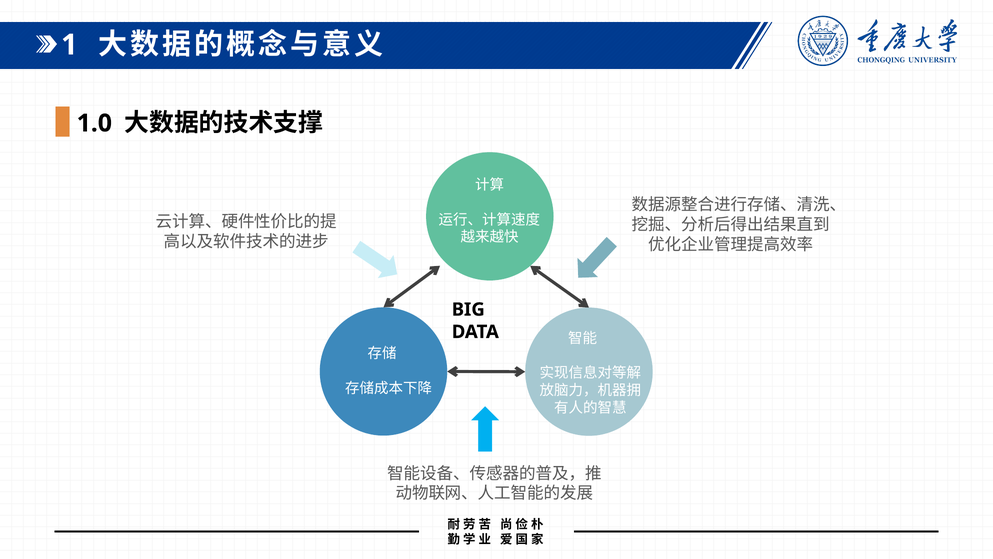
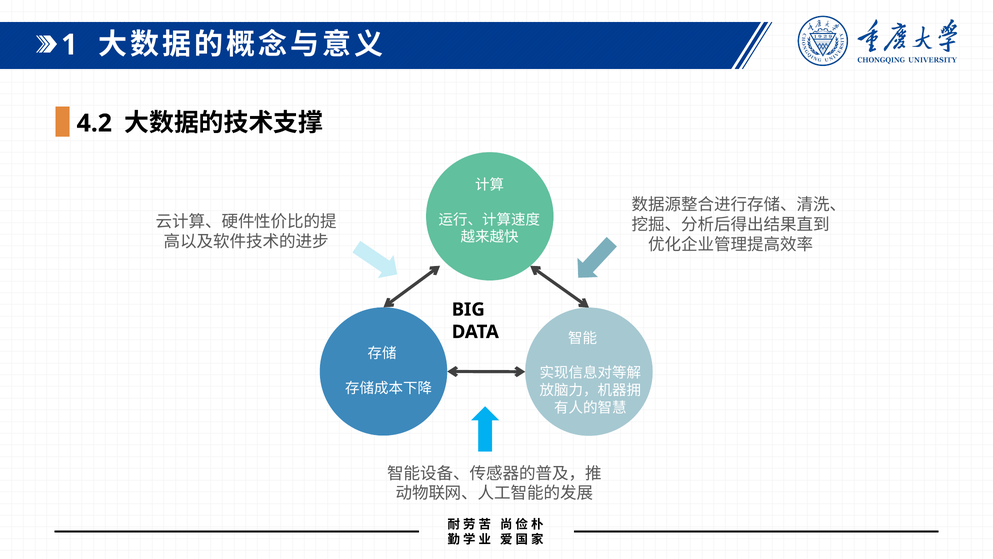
1.0: 1.0 -> 4.2
